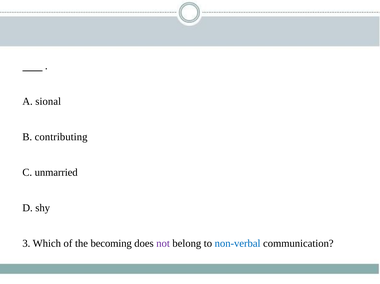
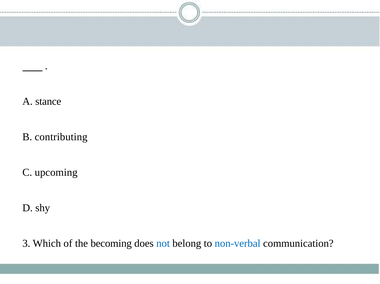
sional: sional -> stance
unmarried: unmarried -> upcoming
not colour: purple -> blue
